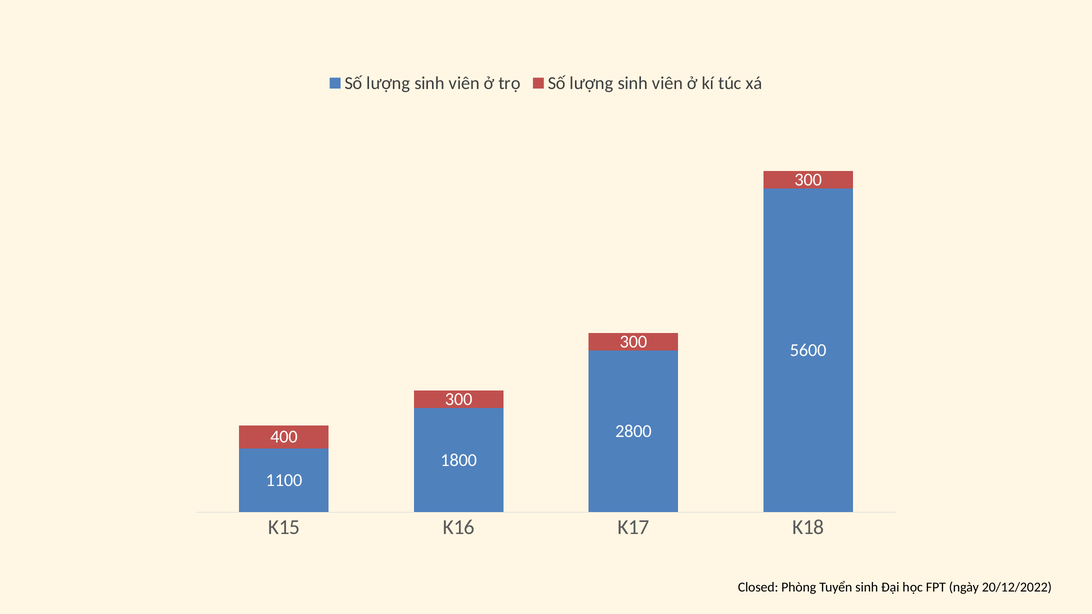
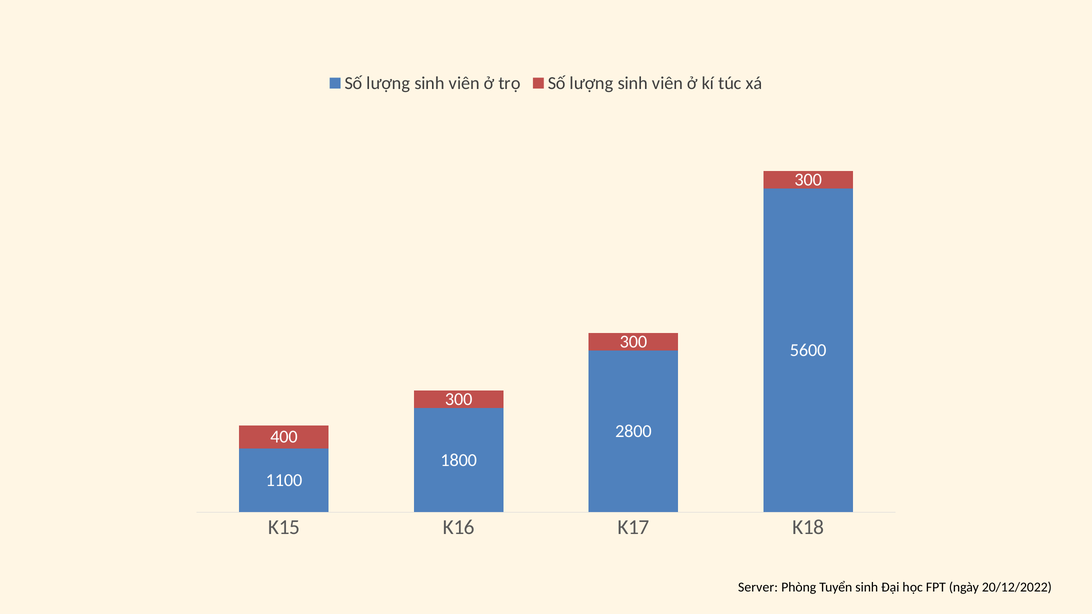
Closed: Closed -> Server
